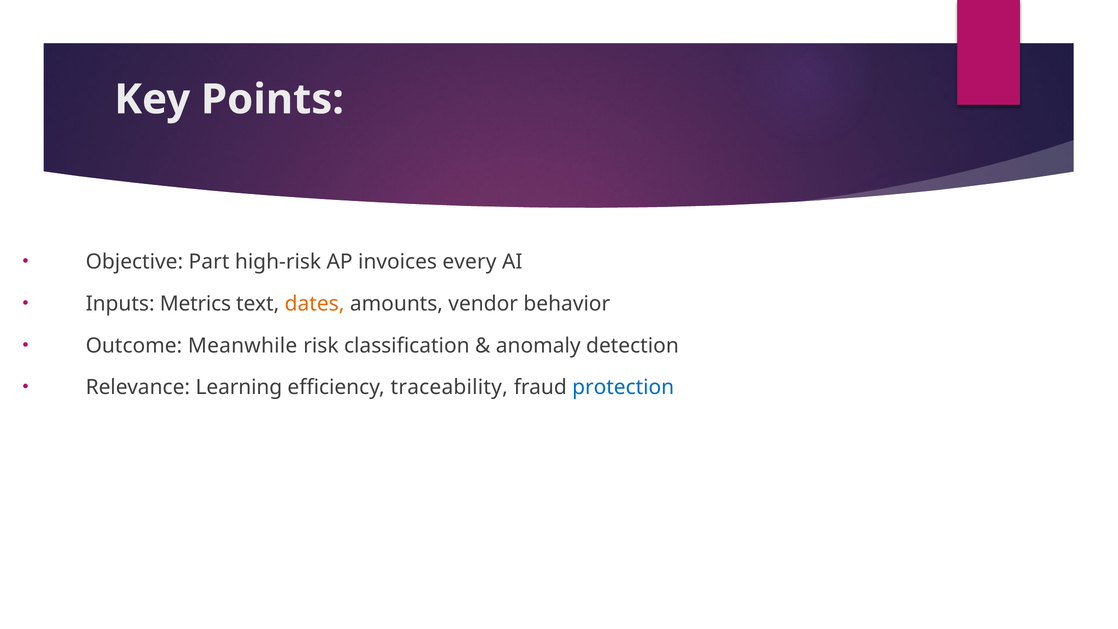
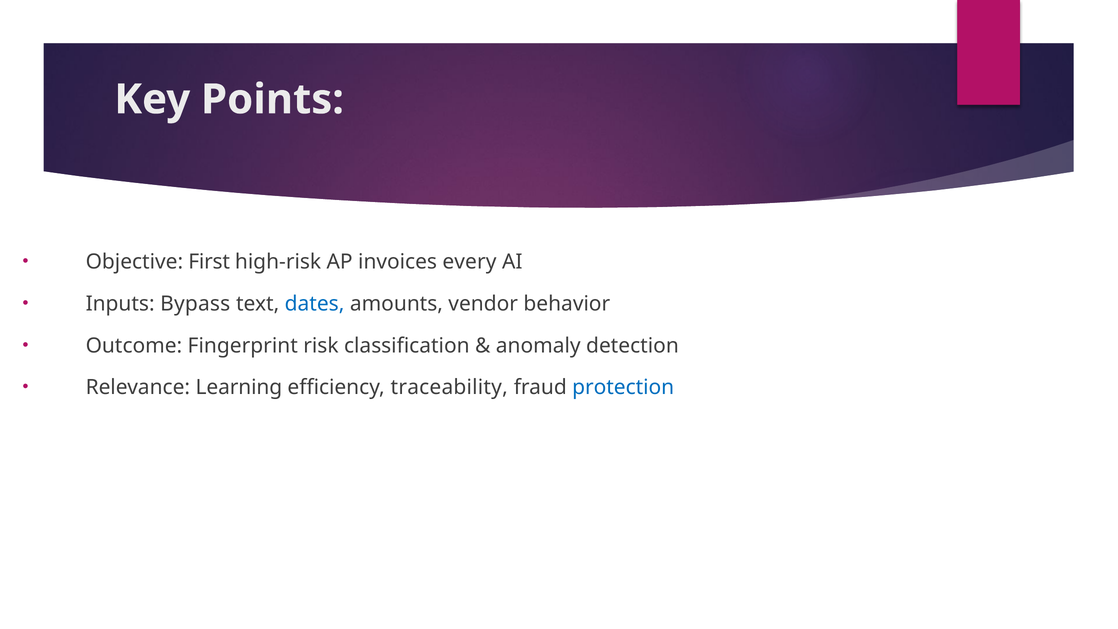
Part: Part -> First
Metrics: Metrics -> Bypass
dates colour: orange -> blue
Meanwhile: Meanwhile -> Fingerprint
